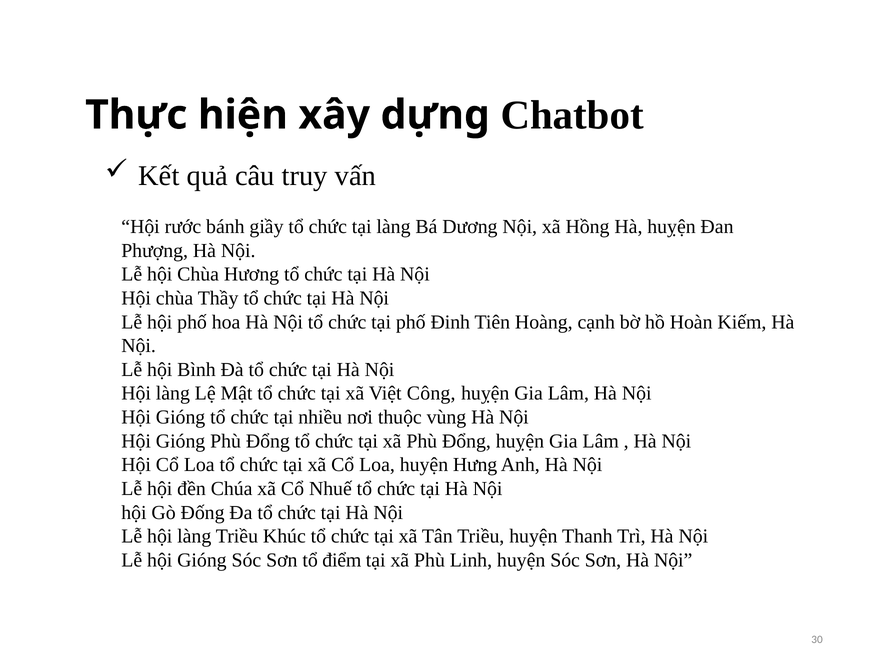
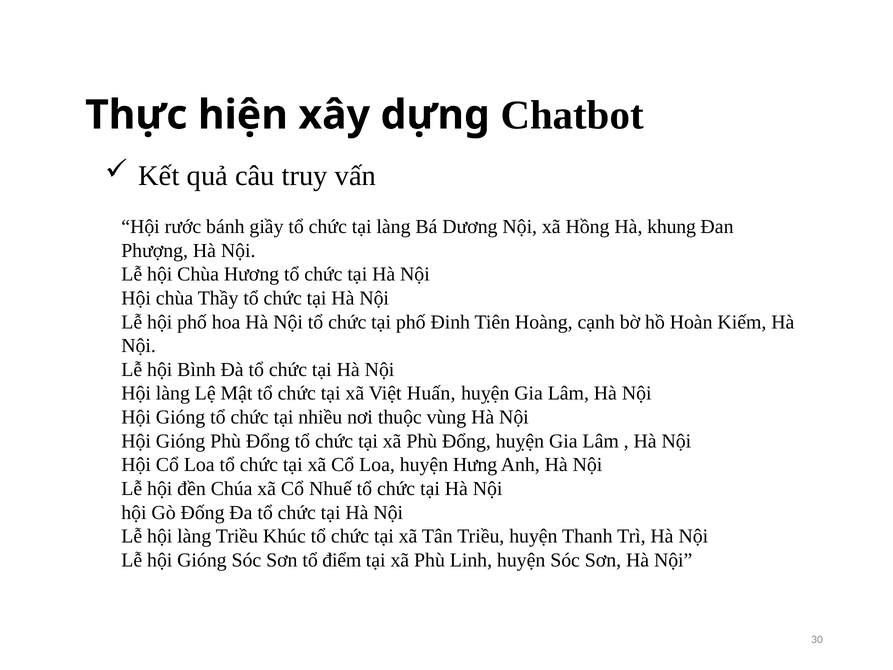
Hà huỵện: huỵện -> khung
Công: Công -> Huấn
